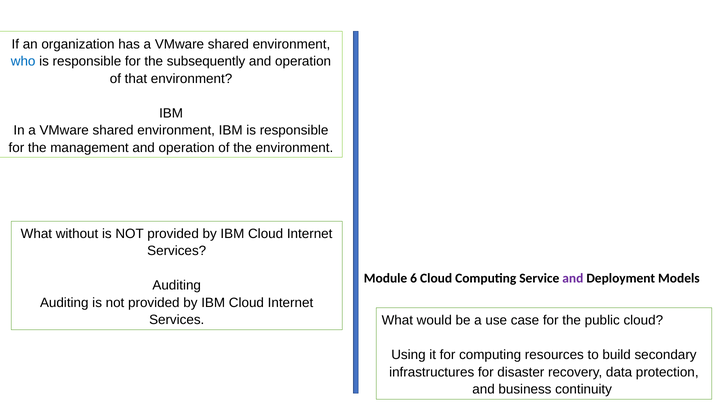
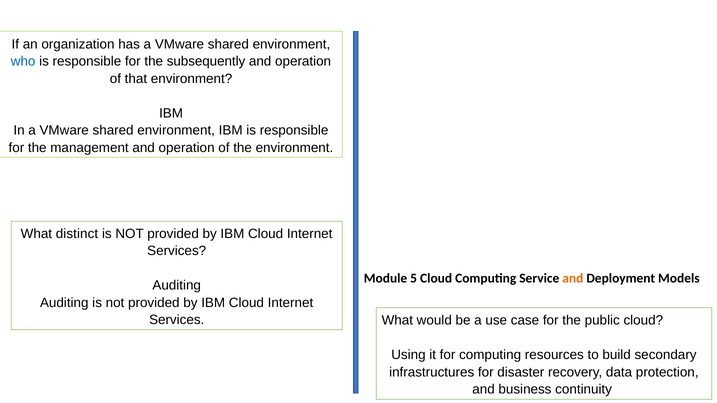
without: without -> distinct
6: 6 -> 5
and at (573, 279) colour: purple -> orange
